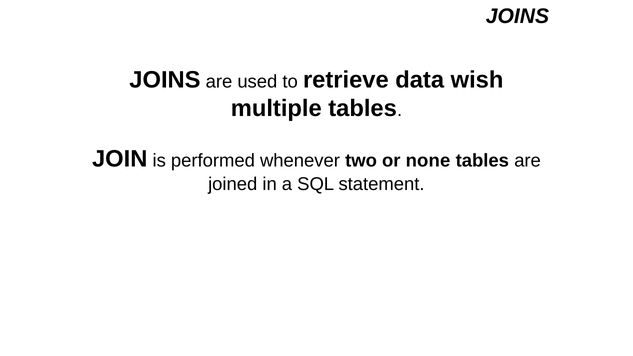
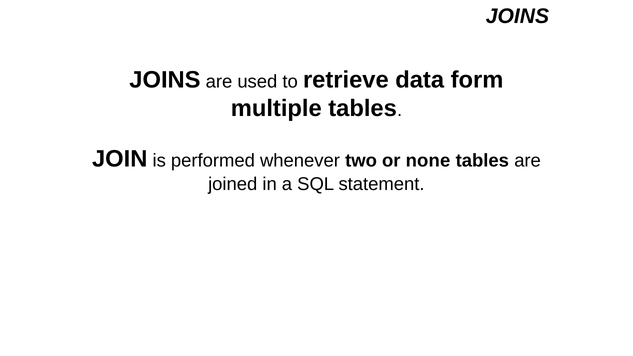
wish: wish -> form
